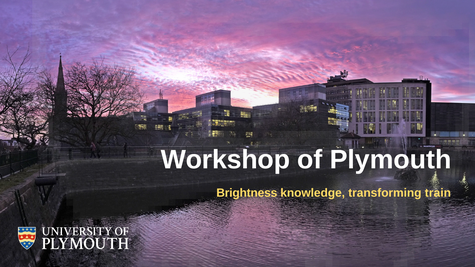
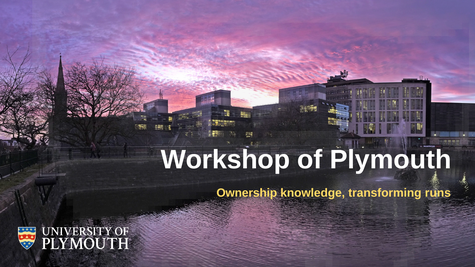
Brightness: Brightness -> Ownership
train: train -> runs
